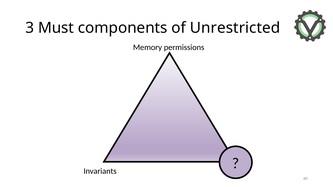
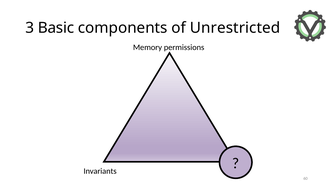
Must: Must -> Basic
